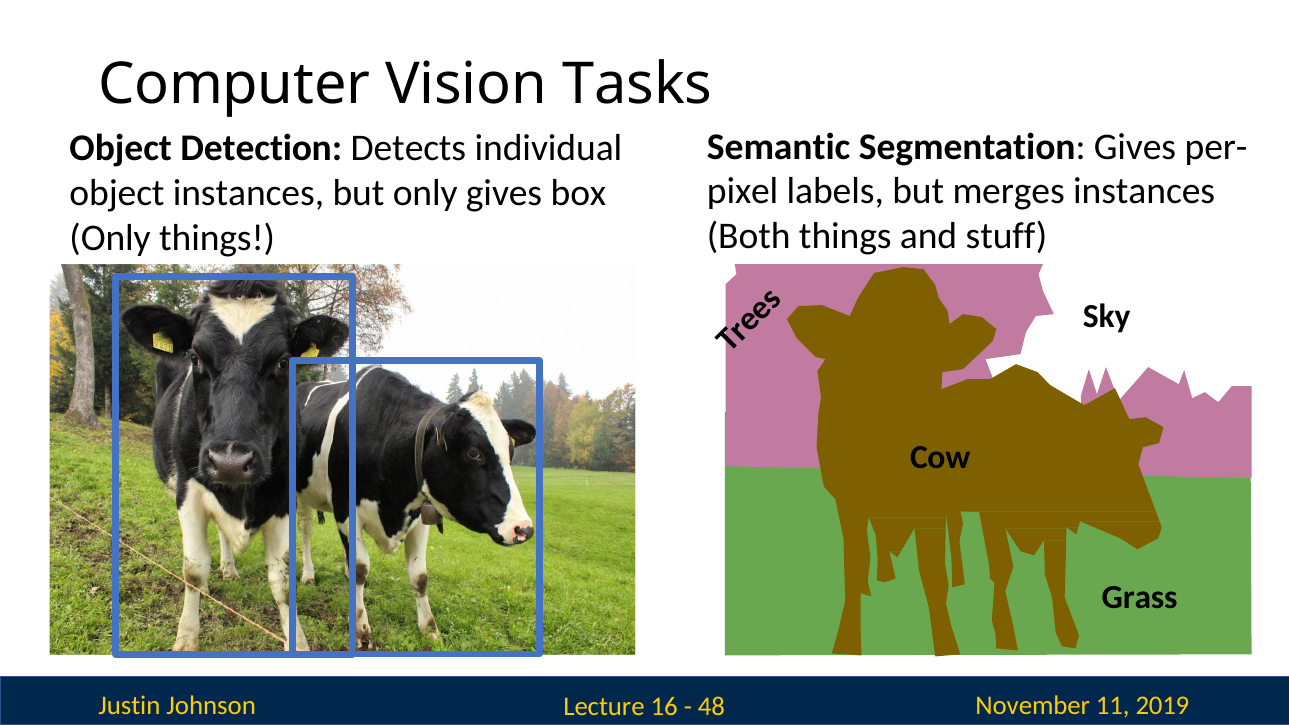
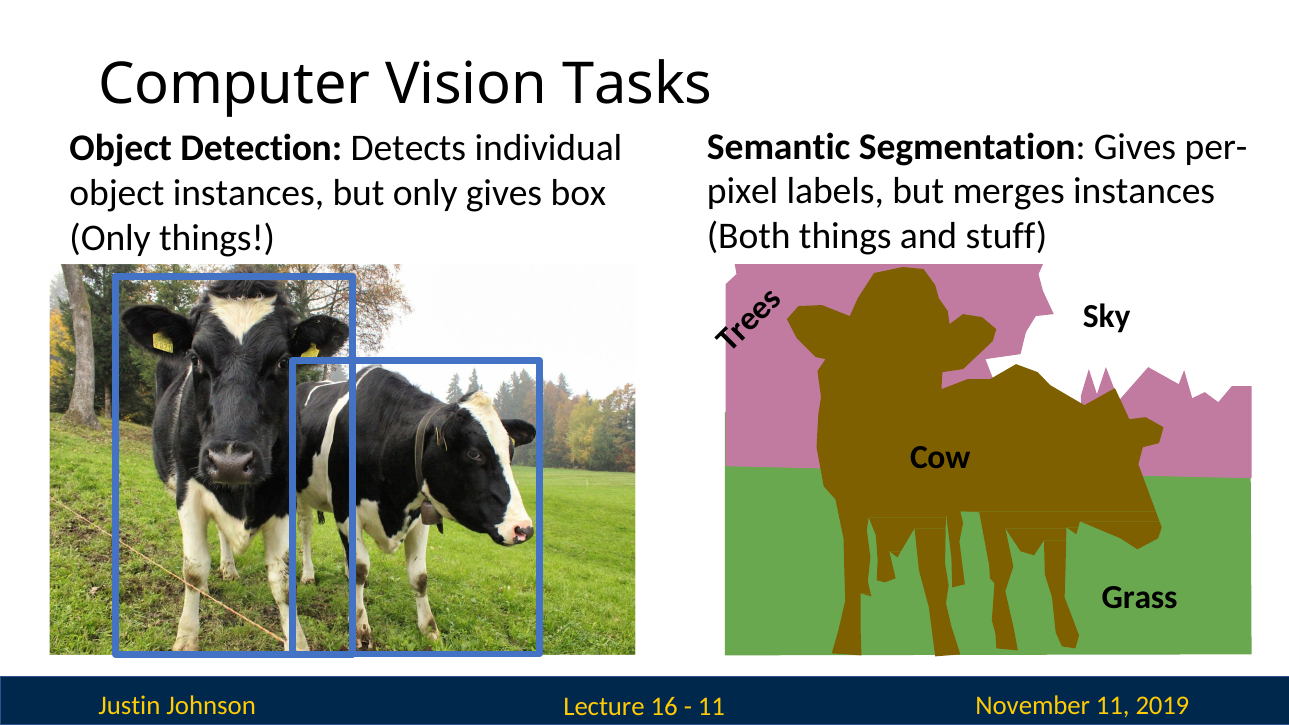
48 at (711, 706): 48 -> 11
